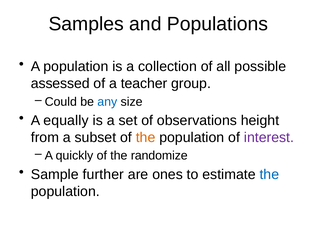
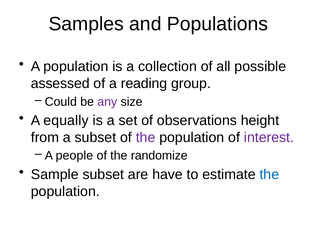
teacher: teacher -> reading
any colour: blue -> purple
the at (146, 137) colour: orange -> purple
quickly: quickly -> people
Sample further: further -> subset
ones: ones -> have
